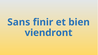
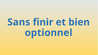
viendront: viendront -> optionnel
